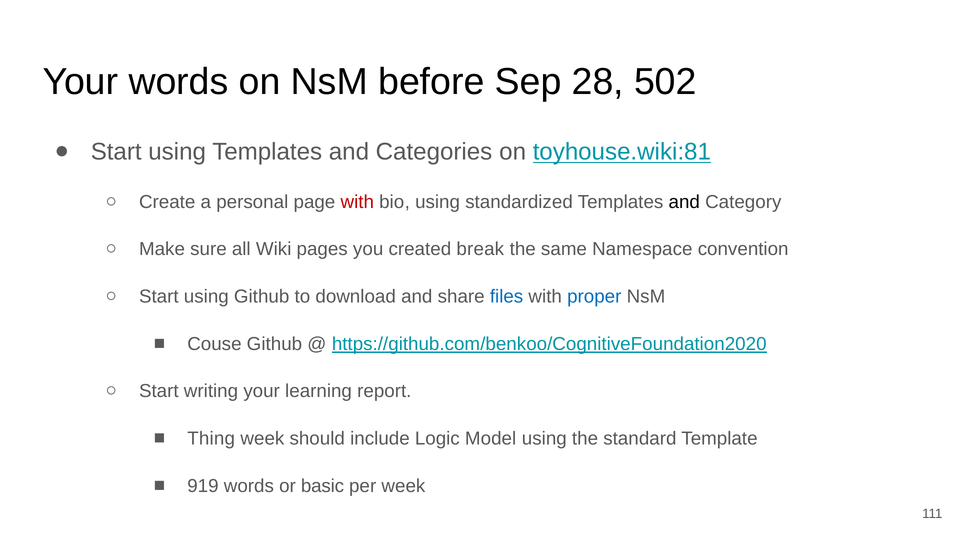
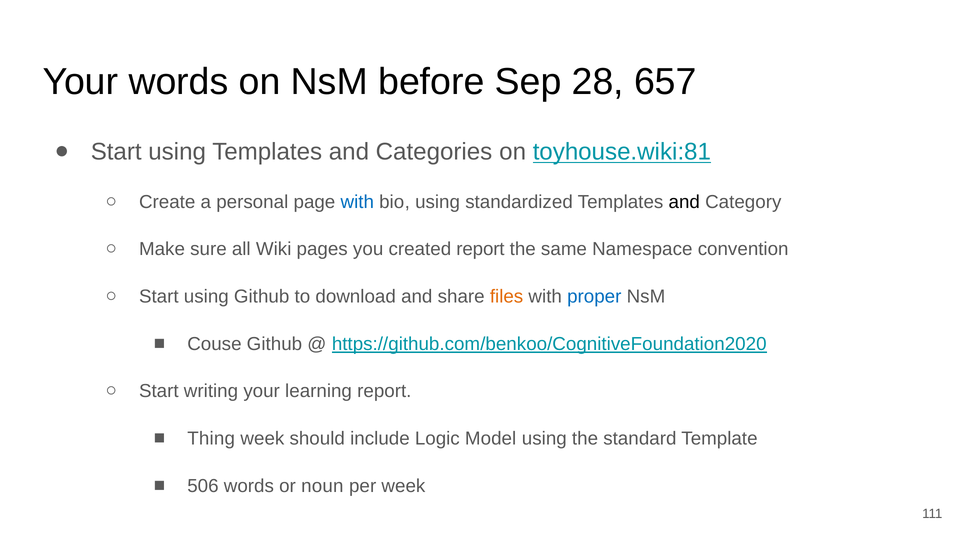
502: 502 -> 657
with at (357, 202) colour: red -> blue
created break: break -> report
files colour: blue -> orange
919: 919 -> 506
basic: basic -> noun
